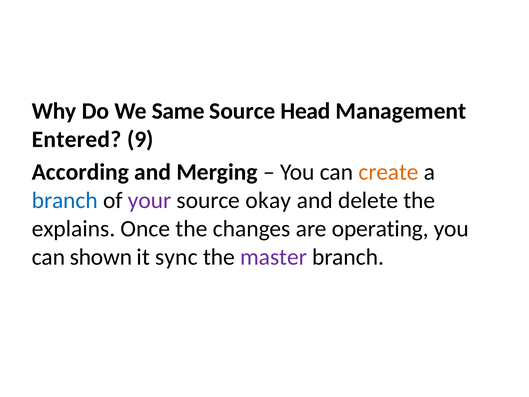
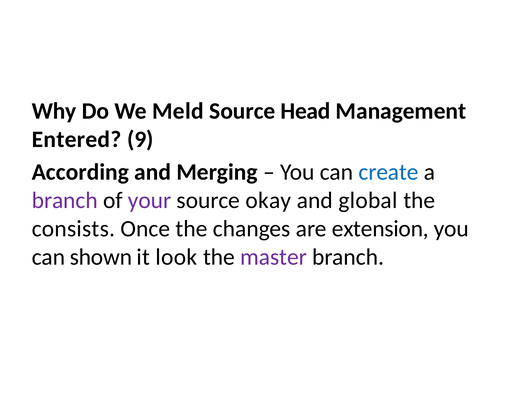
Same: Same -> Meld
create colour: orange -> blue
branch at (65, 200) colour: blue -> purple
delete: delete -> global
explains: explains -> consists
operating: operating -> extension
sync: sync -> look
